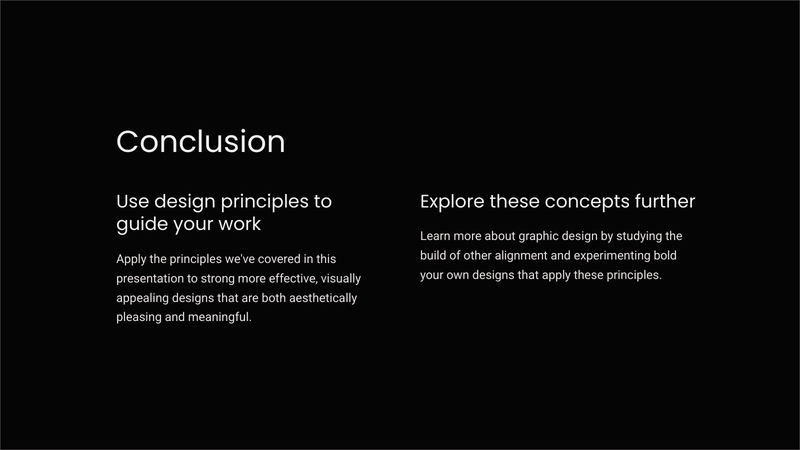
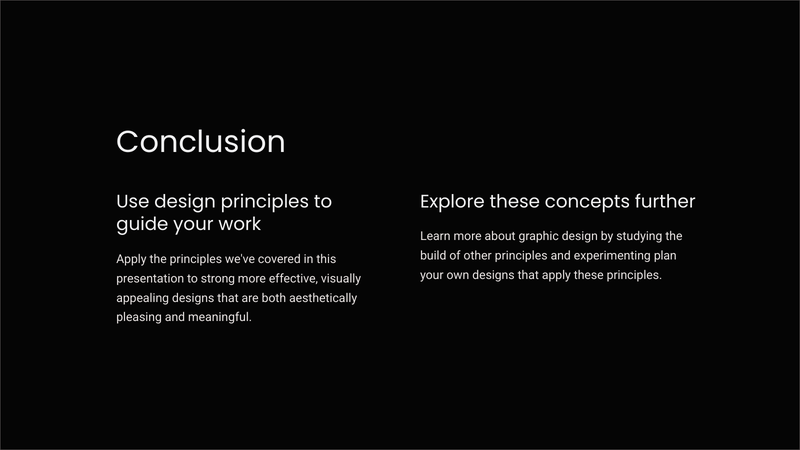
other alignment: alignment -> principles
bold: bold -> plan
